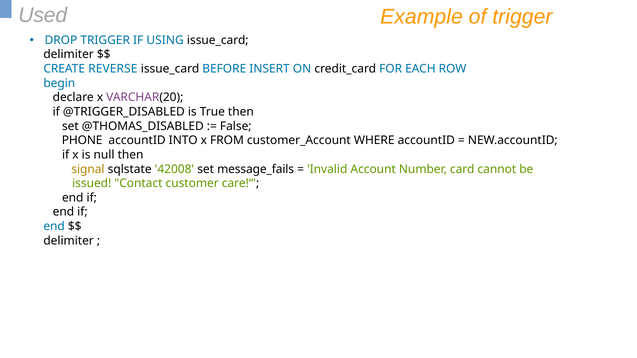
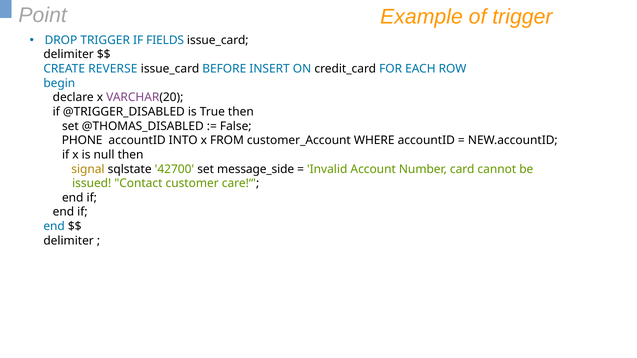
Used: Used -> Point
USING: USING -> FIELDS
42008: 42008 -> 42700
message_fails: message_fails -> message_side
